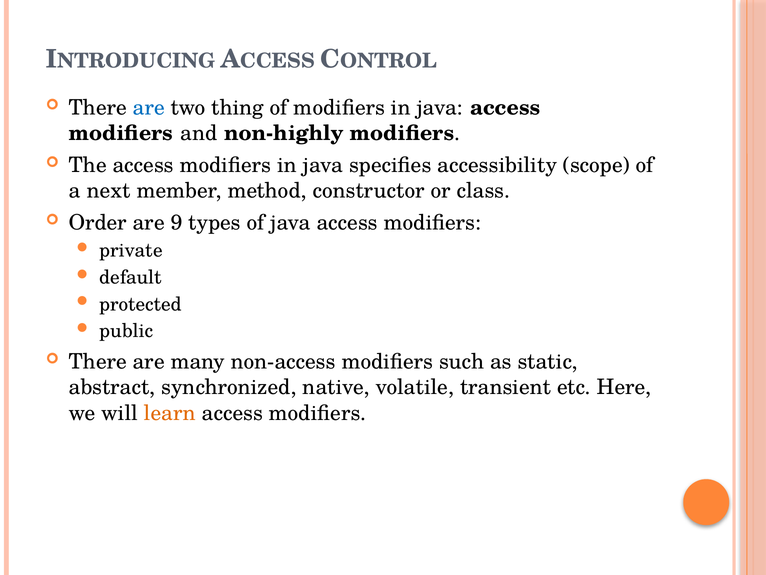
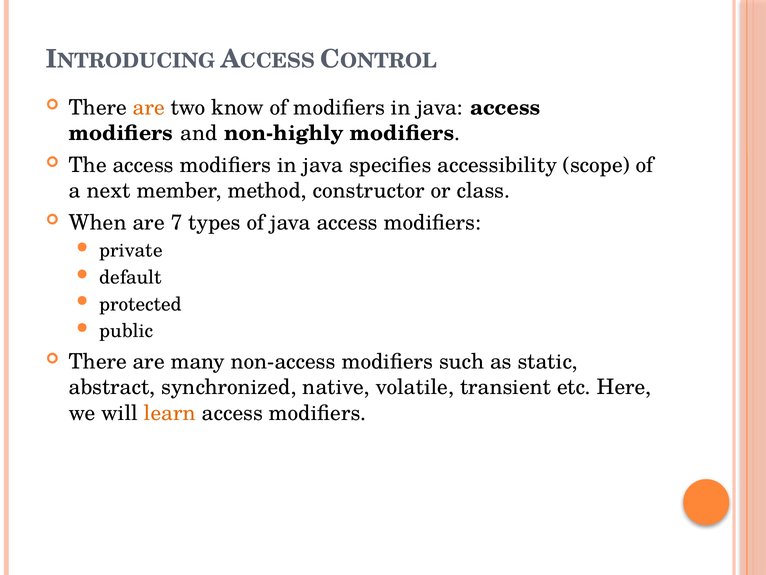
are at (149, 107) colour: blue -> orange
thing: thing -> know
Order: Order -> When
9: 9 -> 7
